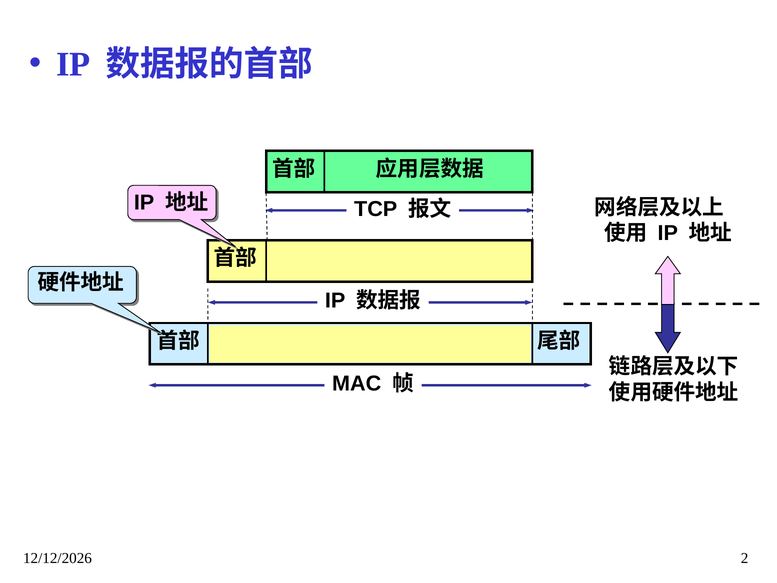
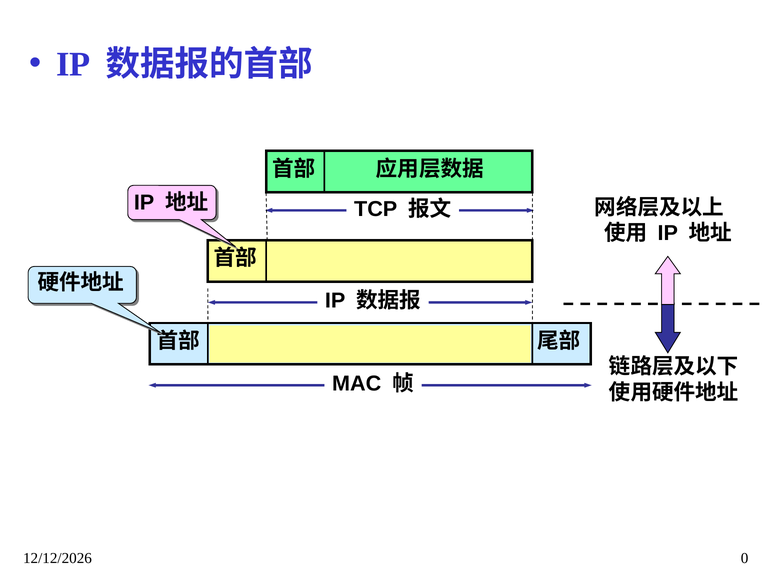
2: 2 -> 0
